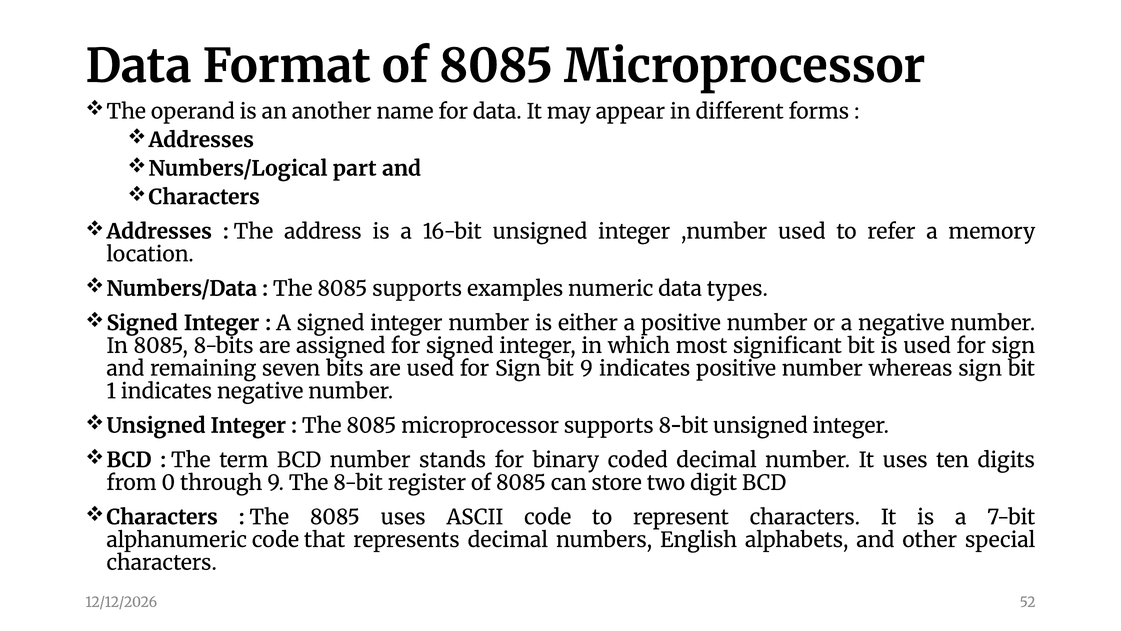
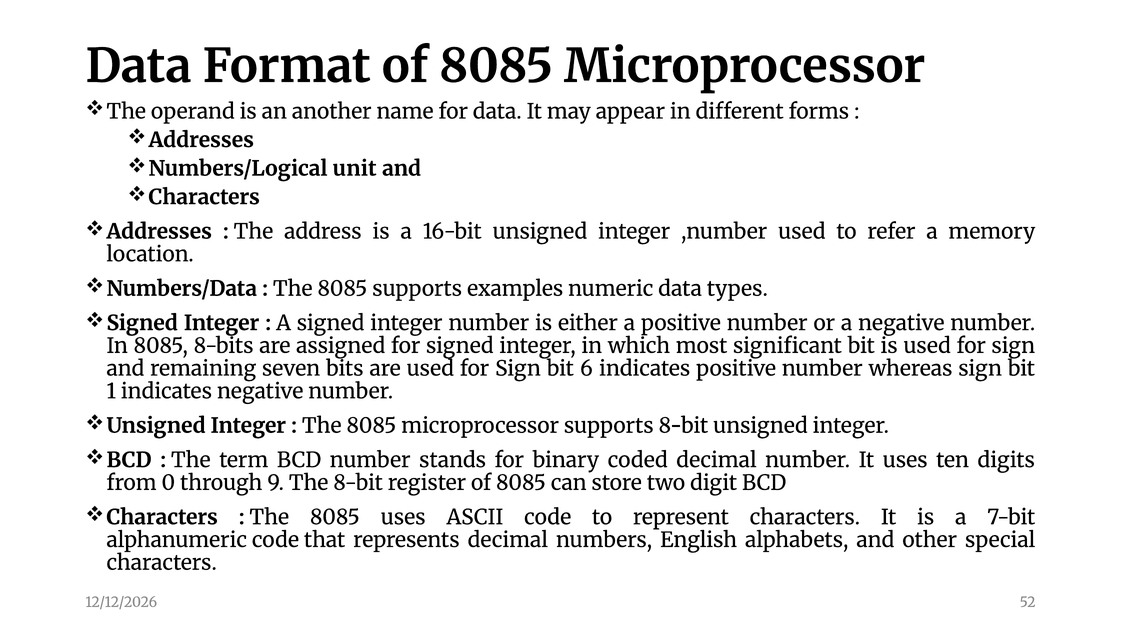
part: part -> unit
bit 9: 9 -> 6
